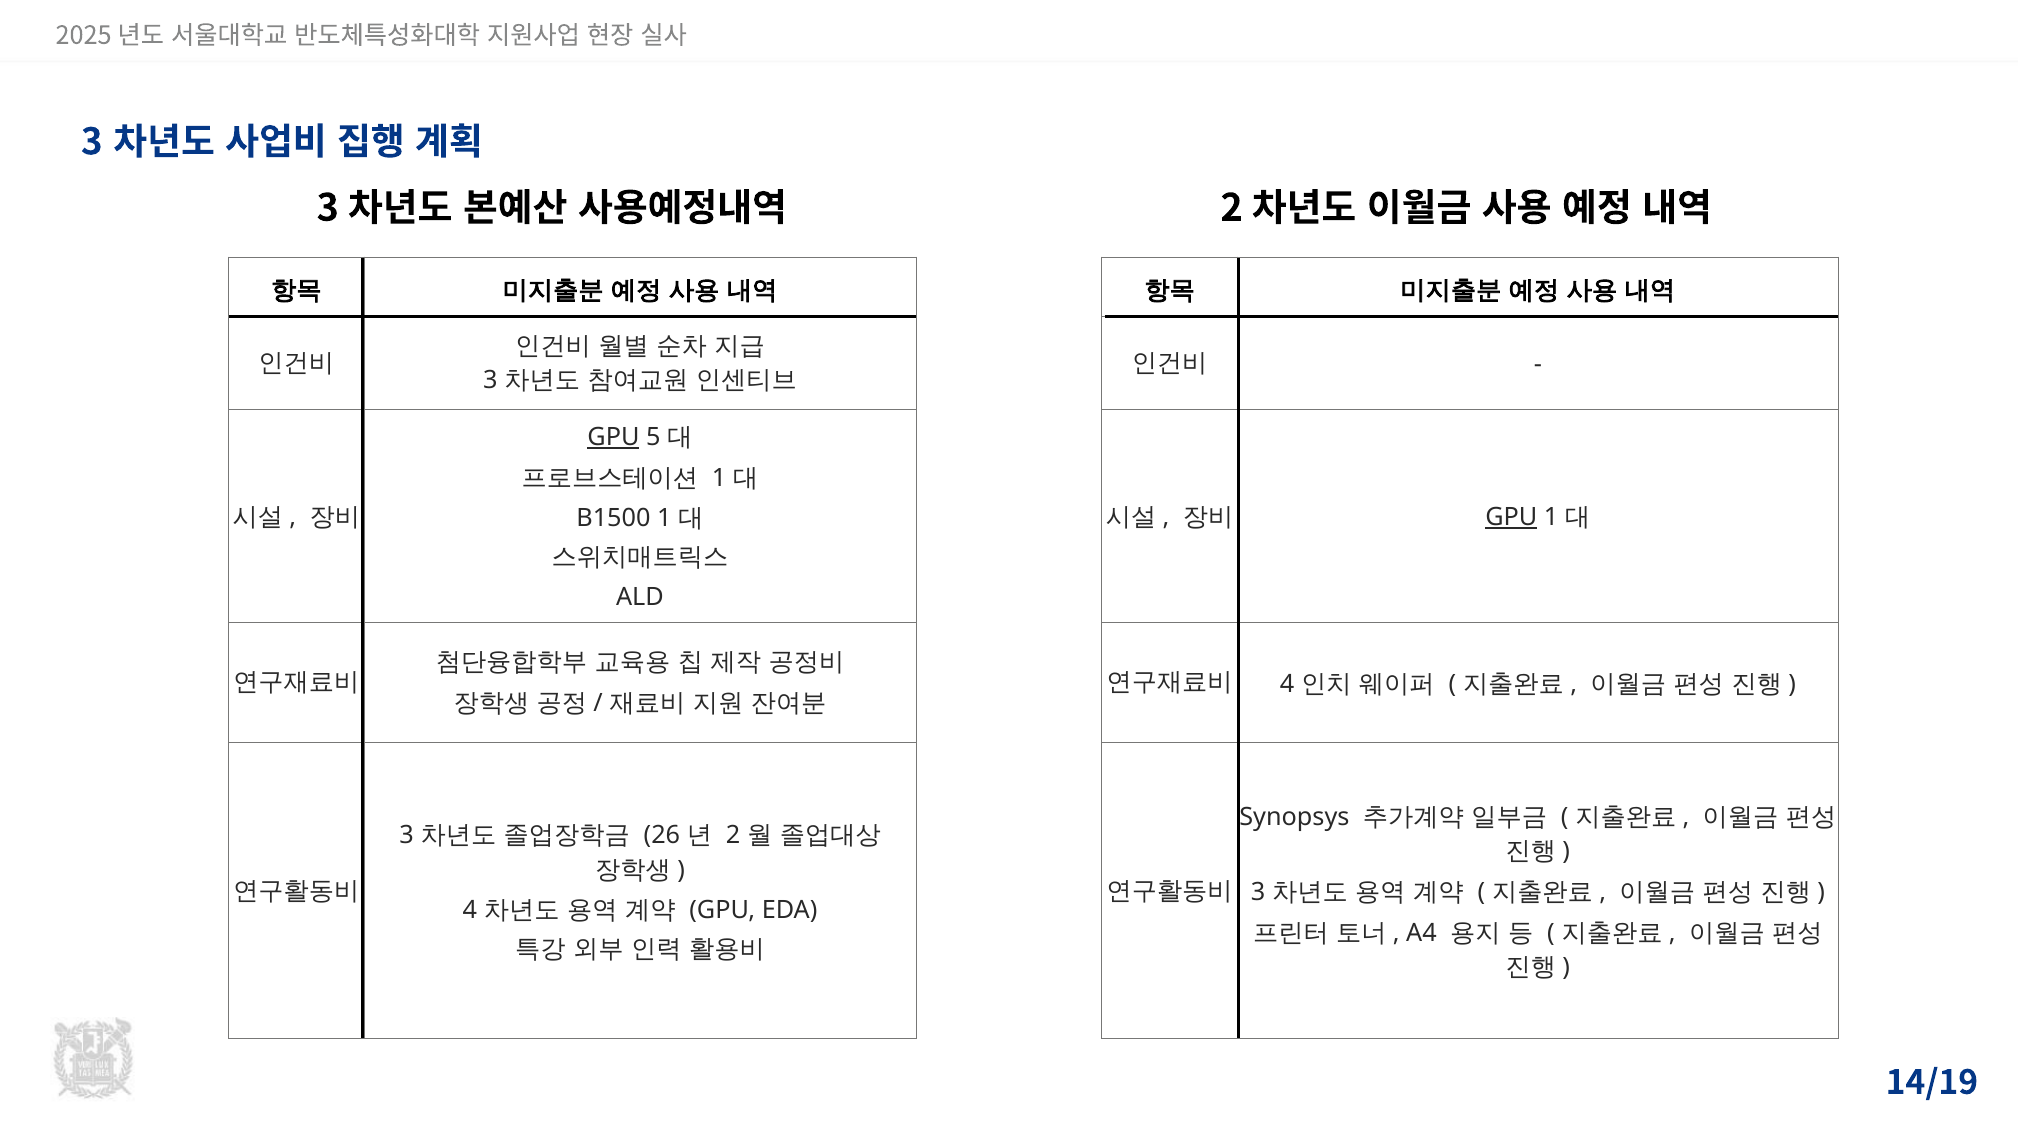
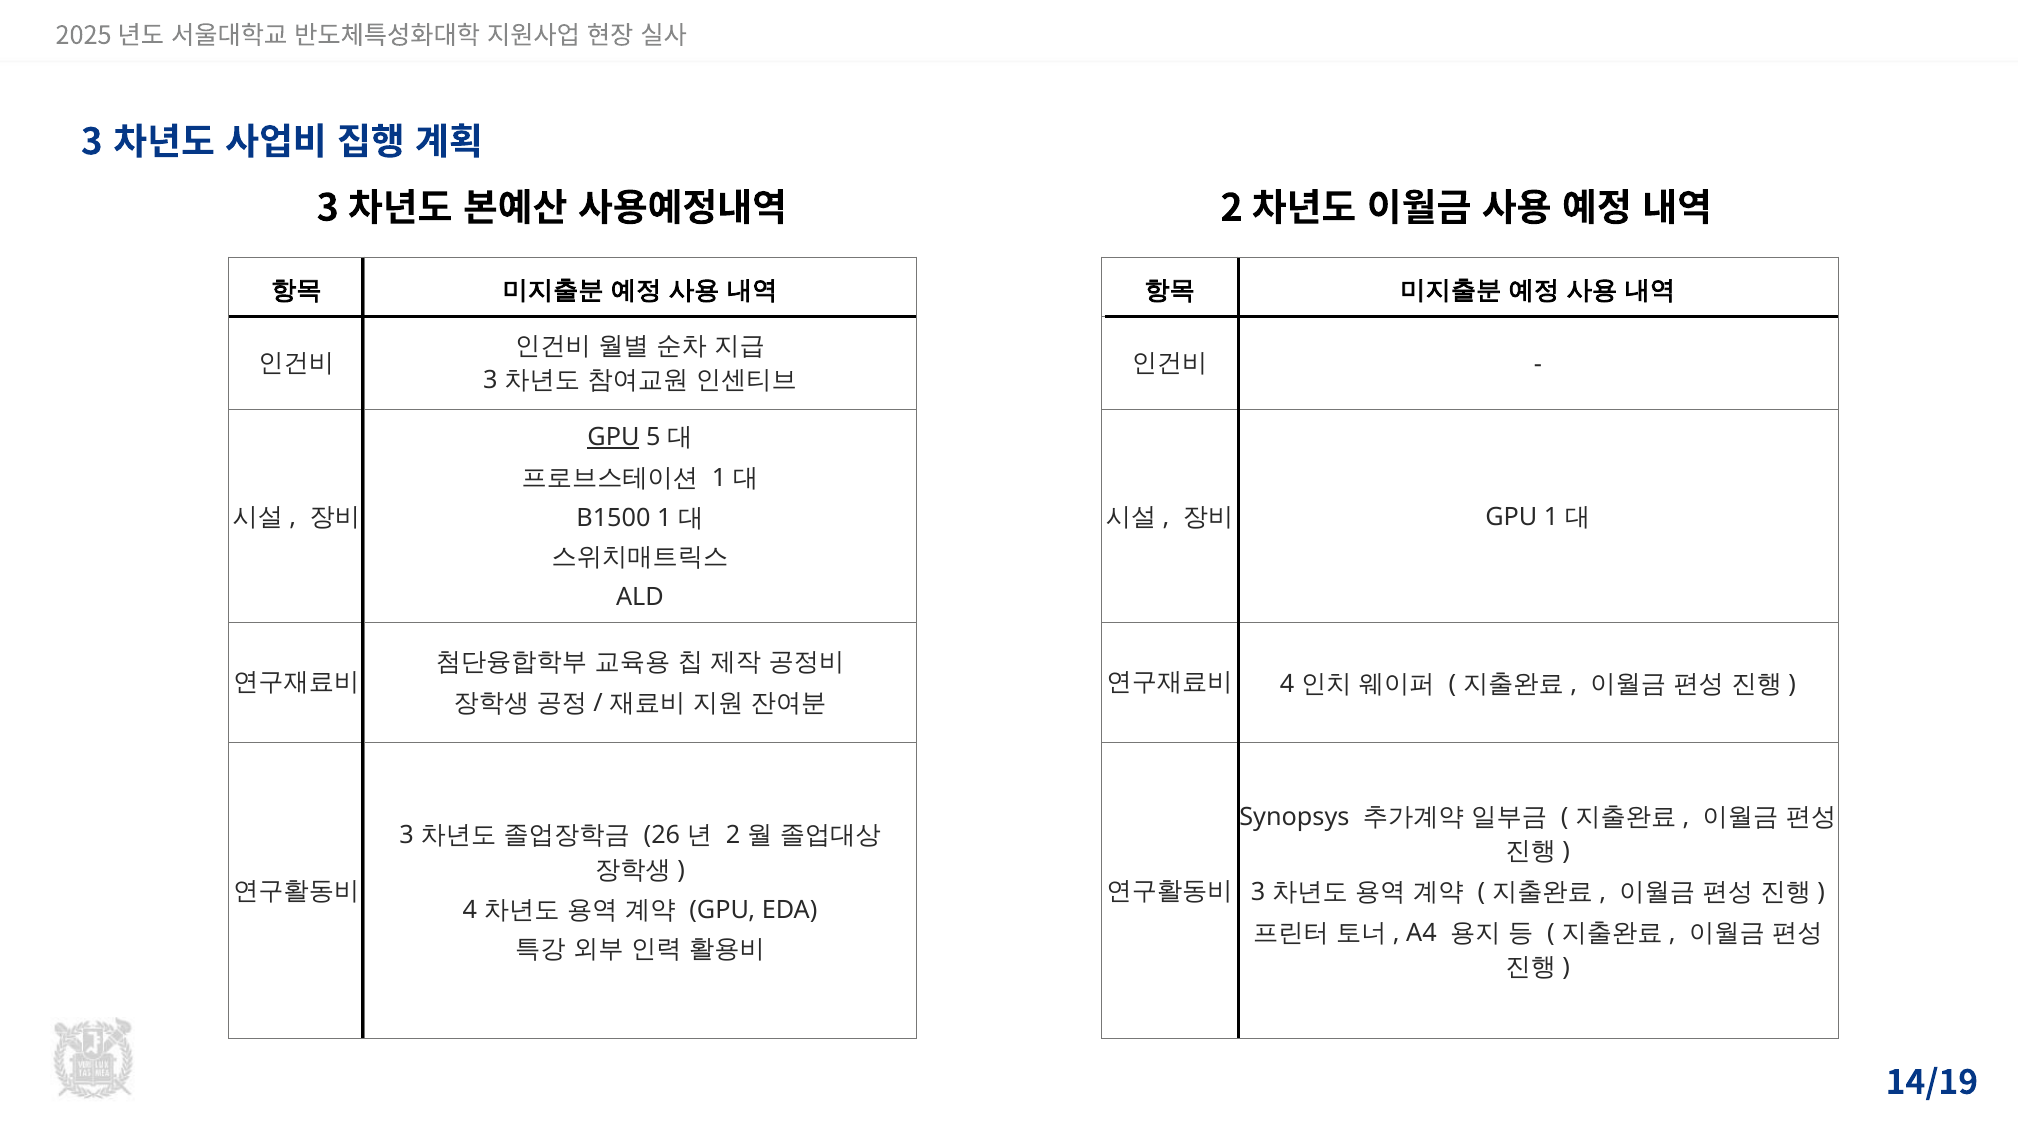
GPU at (1511, 517) underline: present -> none
